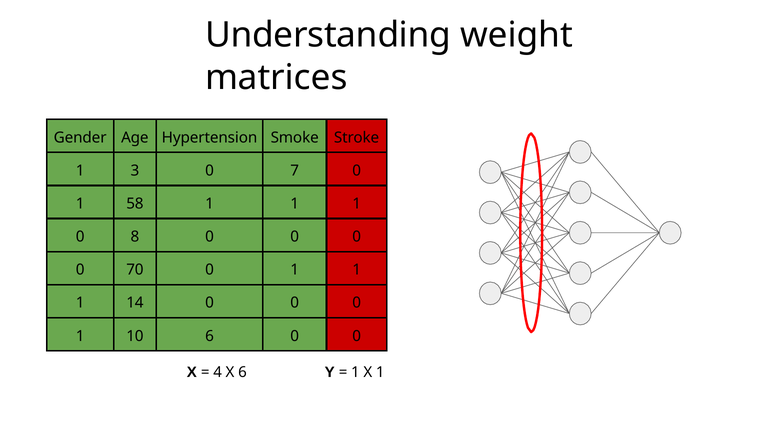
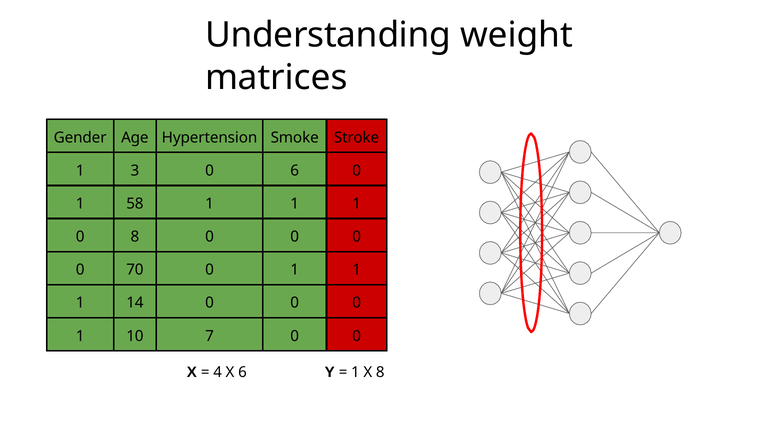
0 7: 7 -> 6
10 6: 6 -> 7
X 1: 1 -> 8
